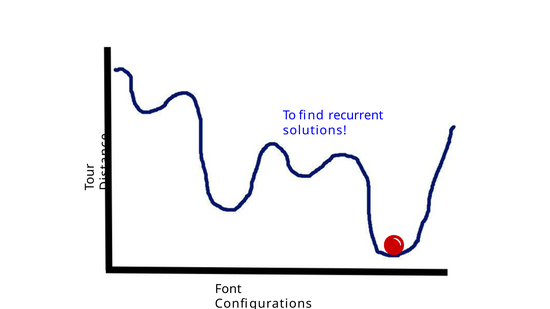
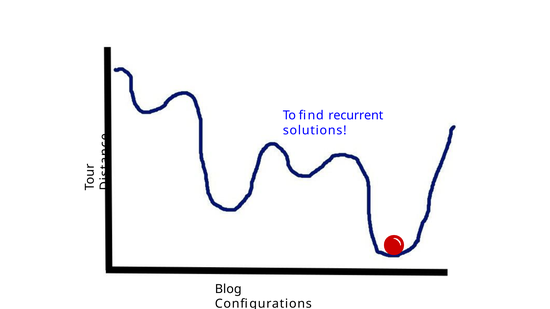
Font: Font -> Blog
